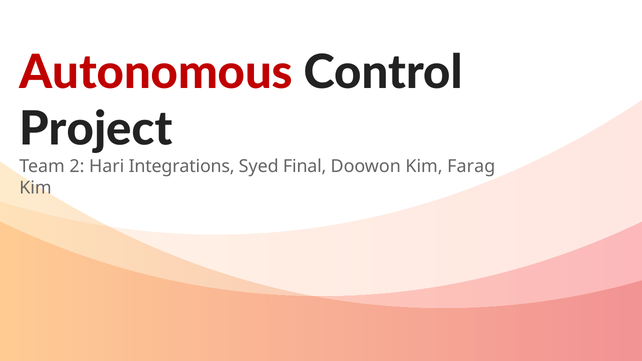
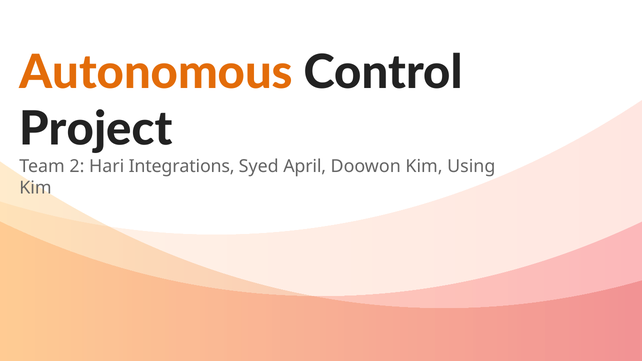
Autonomous colour: red -> orange
Final: Final -> April
Farag: Farag -> Using
